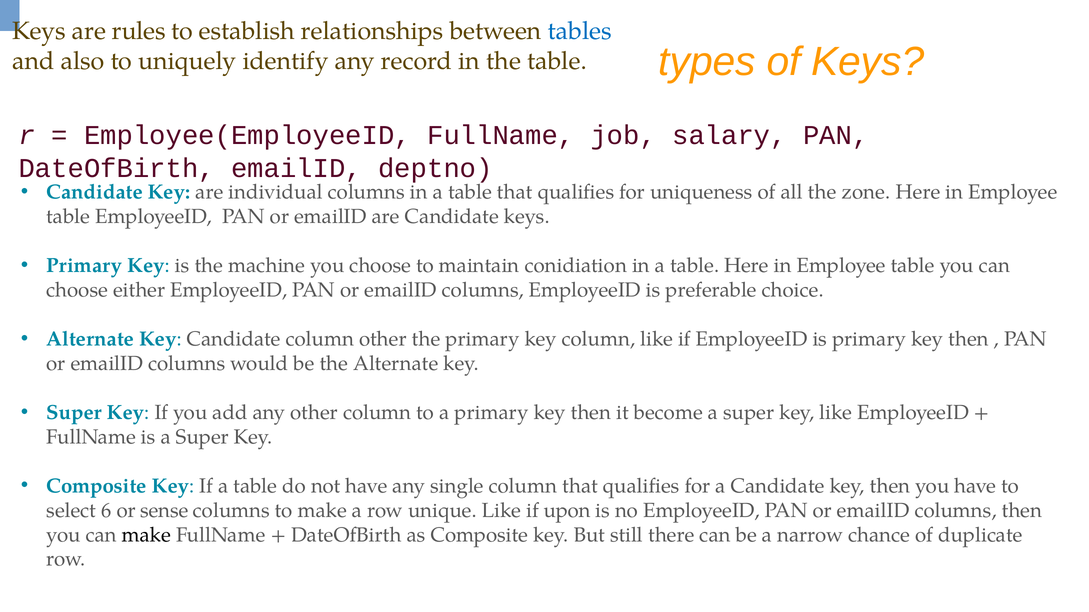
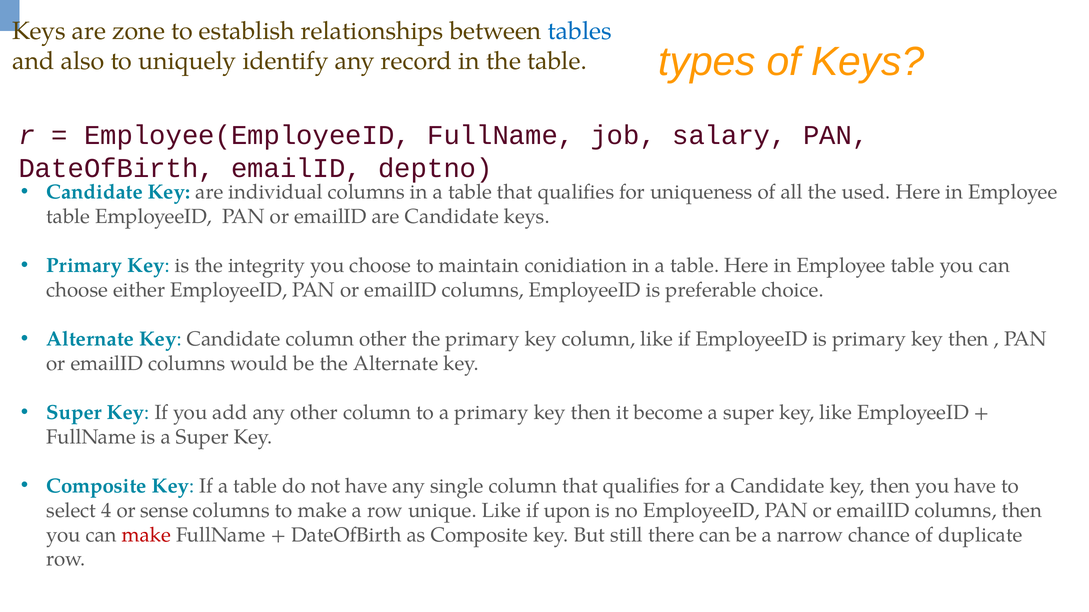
rules: rules -> zone
zone: zone -> used
machine: machine -> integrity
6: 6 -> 4
make at (146, 535) colour: black -> red
